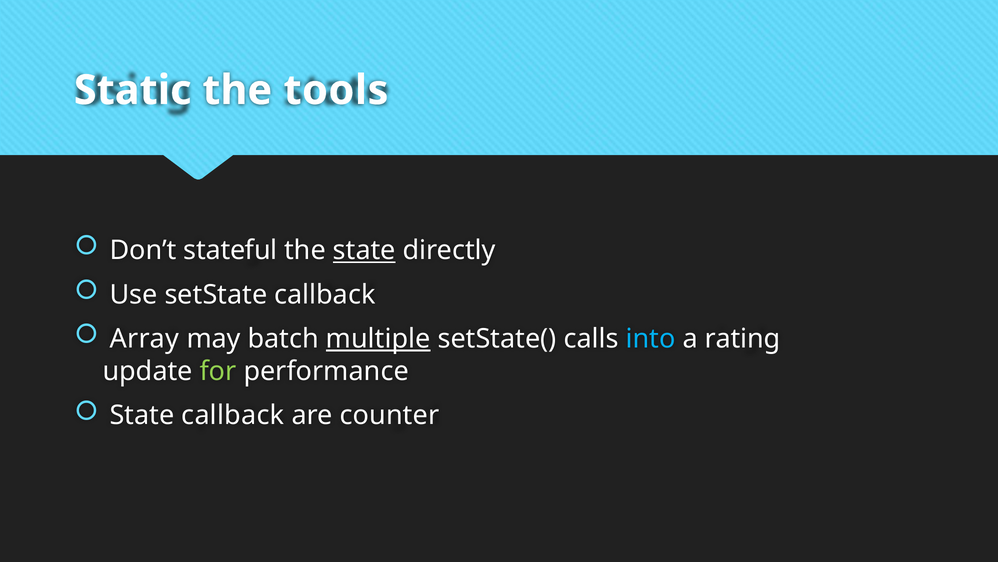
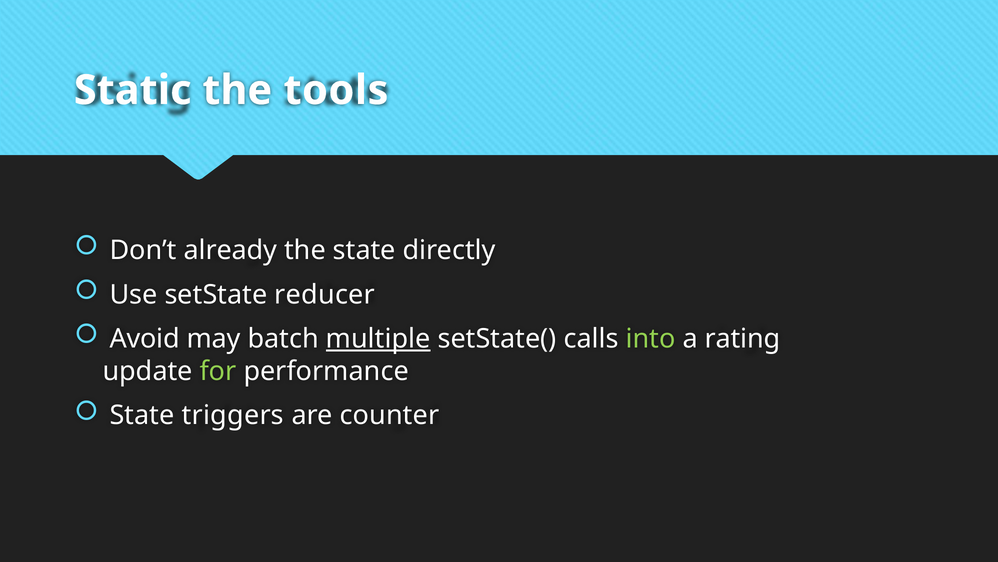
stateful: stateful -> already
state at (364, 250) underline: present -> none
setState callback: callback -> reducer
Array: Array -> Avoid
into colour: light blue -> light green
State callback: callback -> triggers
